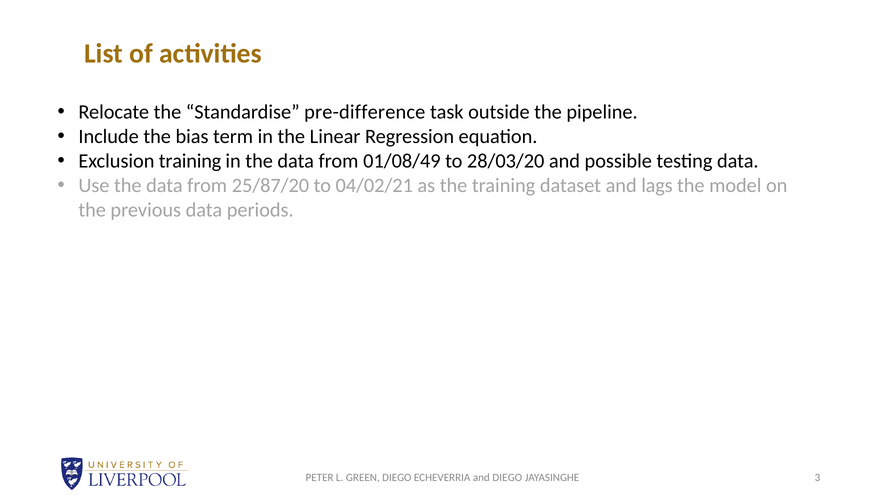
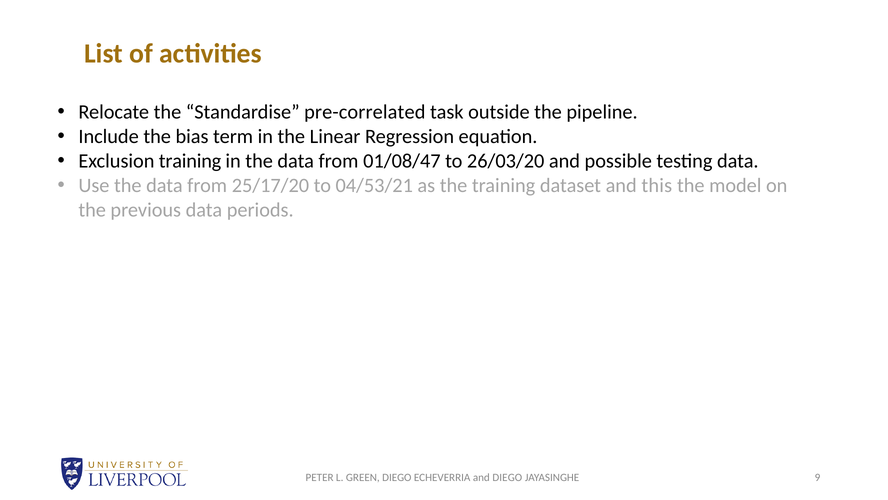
pre-difference: pre-difference -> pre-correlated
01/08/49: 01/08/49 -> 01/08/47
28/03/20: 28/03/20 -> 26/03/20
25/87/20: 25/87/20 -> 25/17/20
04/02/21: 04/02/21 -> 04/53/21
lags: lags -> this
3: 3 -> 9
